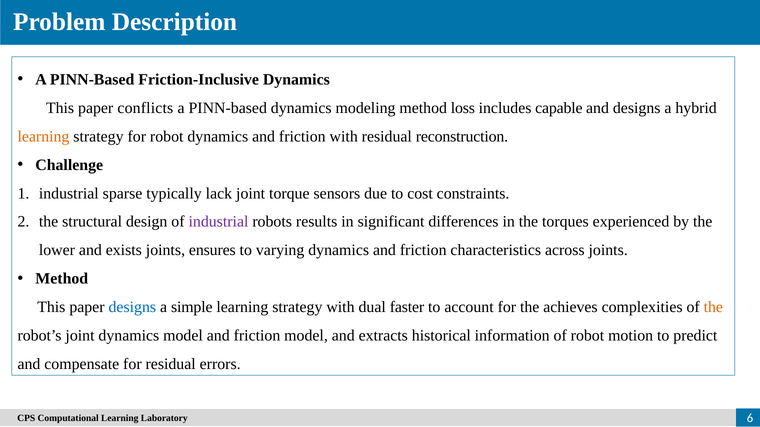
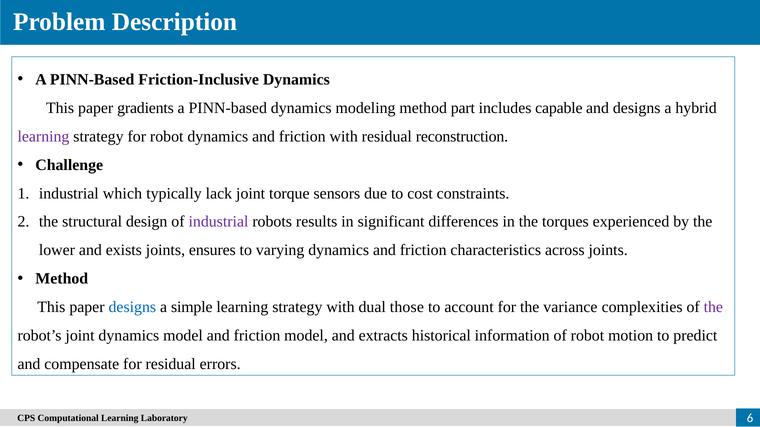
conflicts: conflicts -> gradients
loss: loss -> part
learning at (43, 137) colour: orange -> purple
sparse: sparse -> which
faster: faster -> those
achieves: achieves -> variance
the at (713, 308) colour: orange -> purple
